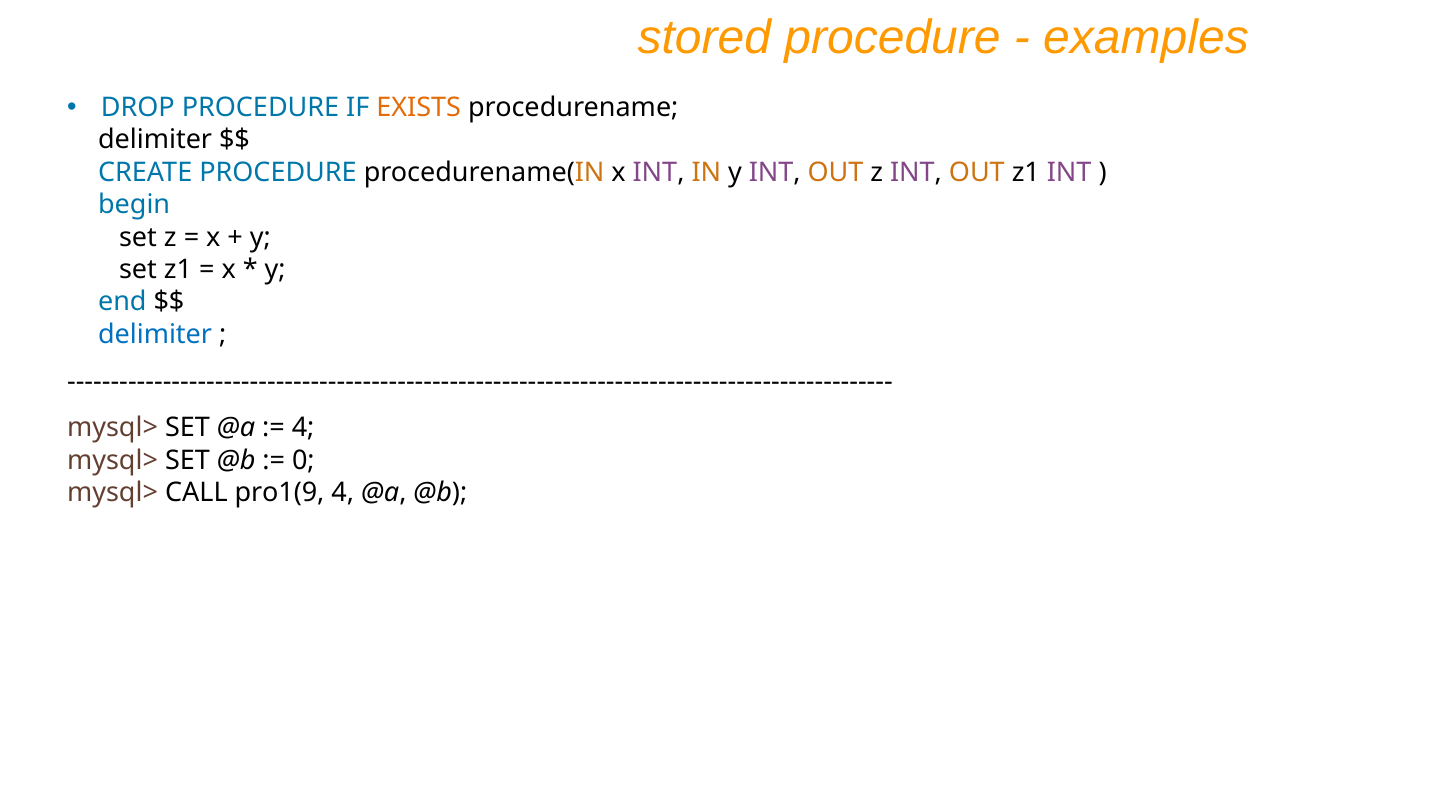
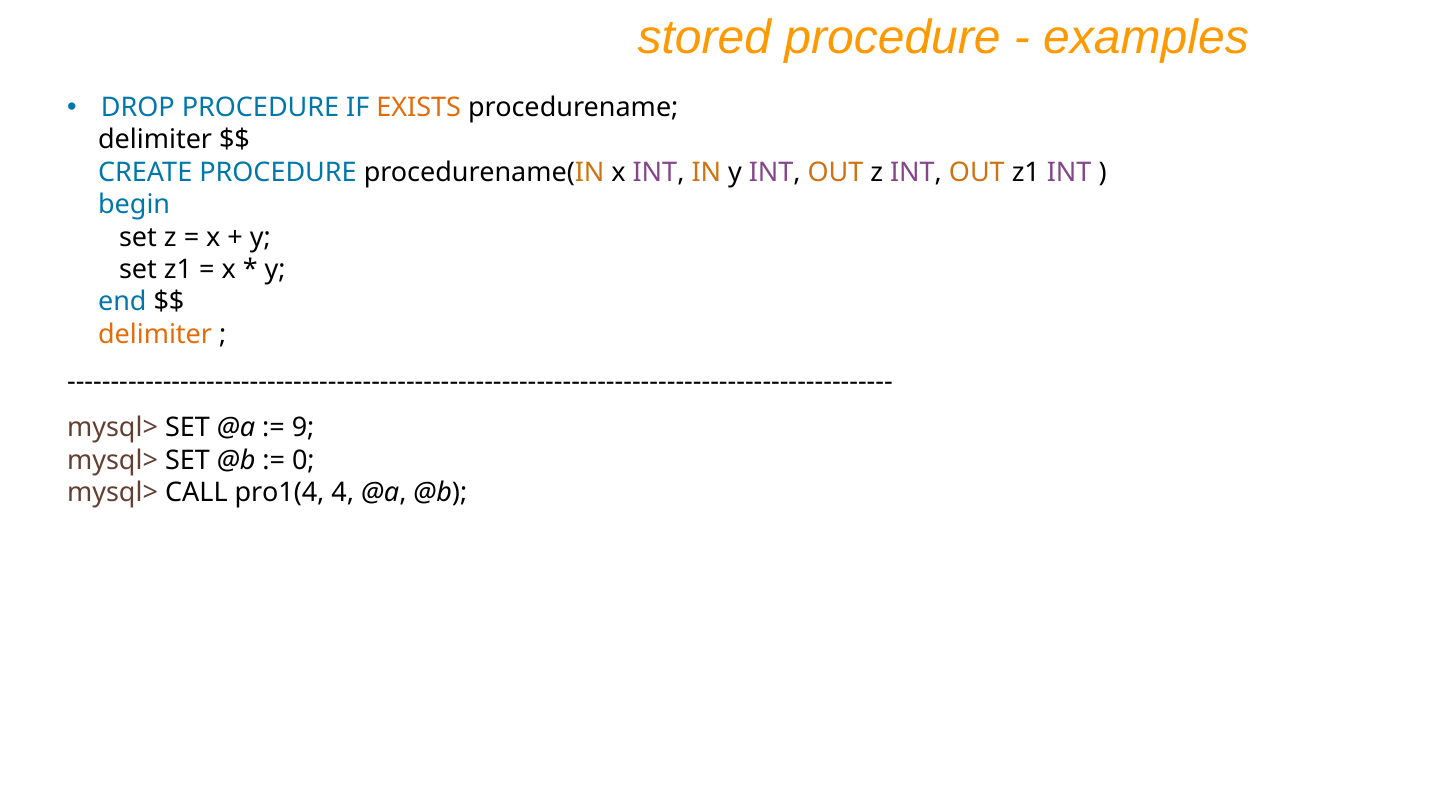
delimiter at (155, 334) colour: blue -> orange
4 at (303, 428): 4 -> 9
pro1(9: pro1(9 -> pro1(4
